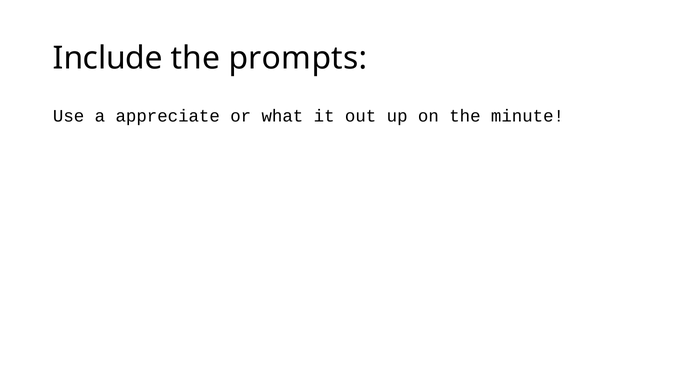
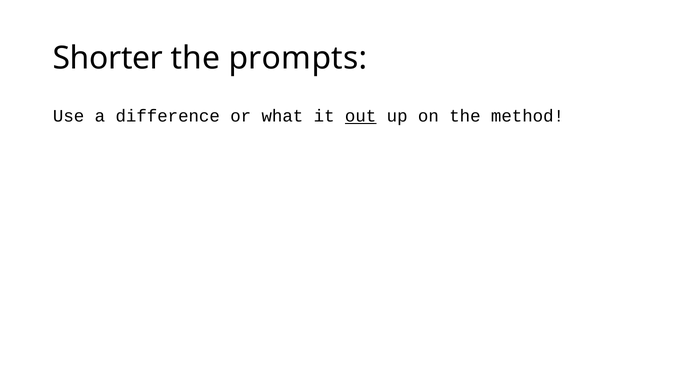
Include: Include -> Shorter
appreciate: appreciate -> difference
out underline: none -> present
minute: minute -> method
